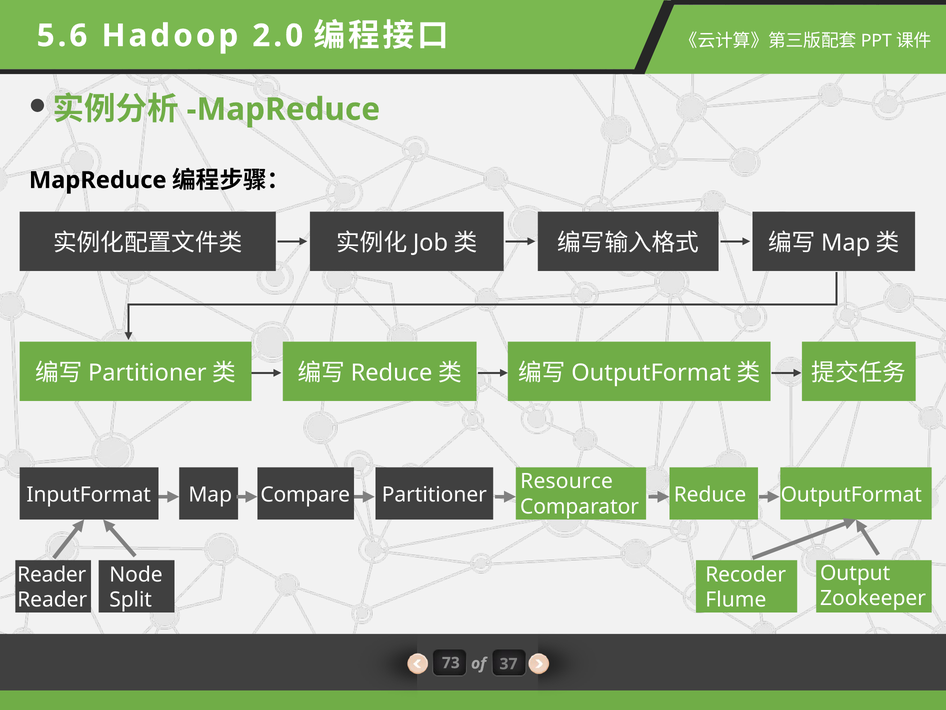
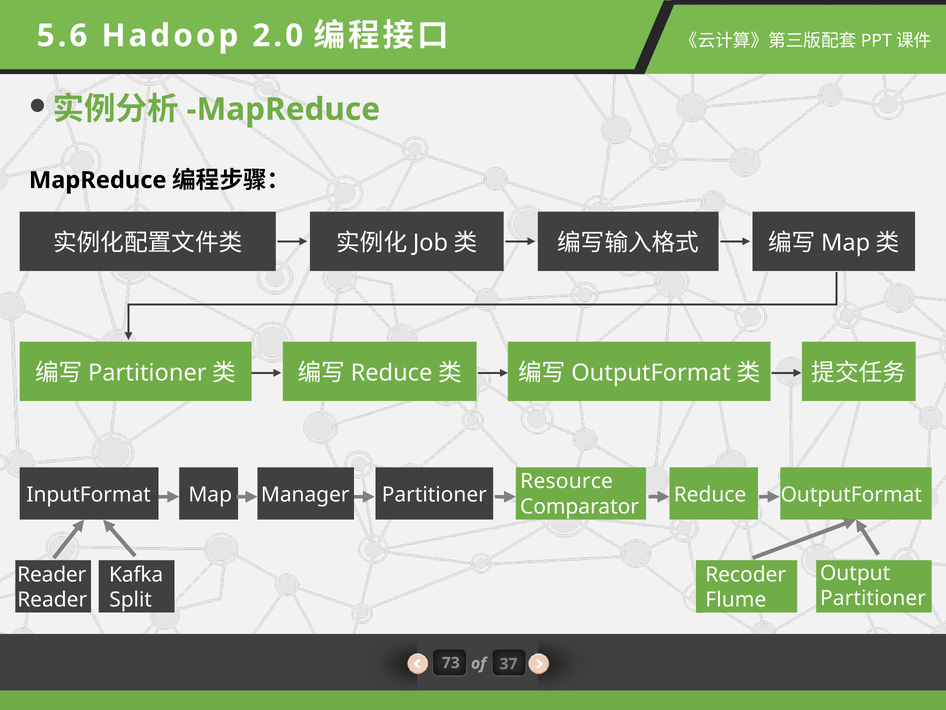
Compare: Compare -> Manager
Node: Node -> Kafka
Zookeeper at (873, 598): Zookeeper -> Partitioner
